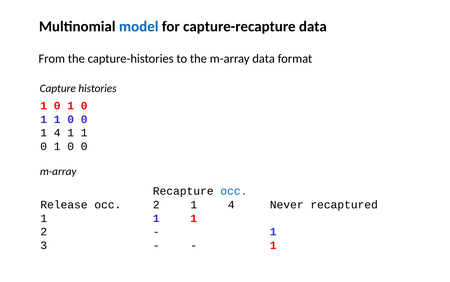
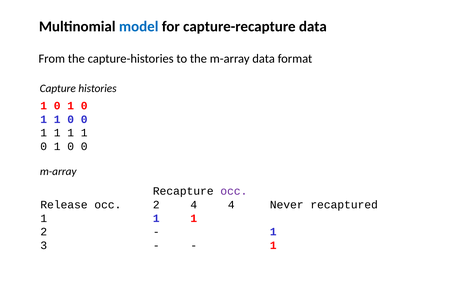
4 at (57, 133): 4 -> 1
occ at (234, 191) colour: blue -> purple
2 1: 1 -> 4
